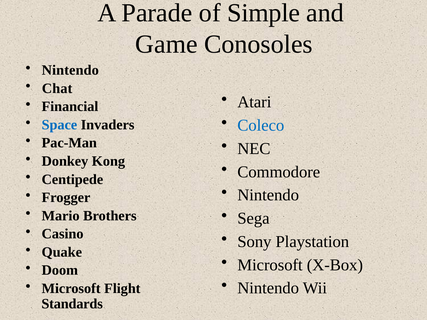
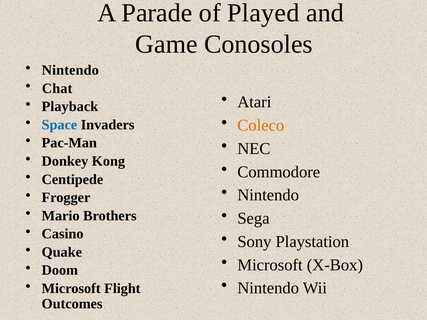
Simple: Simple -> Played
Financial: Financial -> Playback
Coleco colour: blue -> orange
Standards: Standards -> Outcomes
